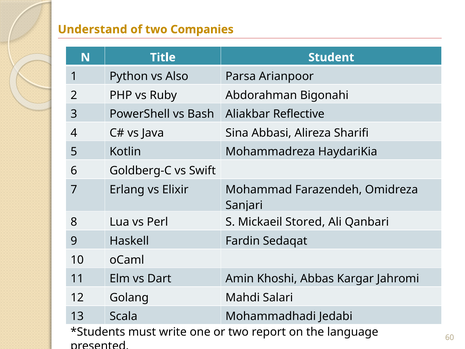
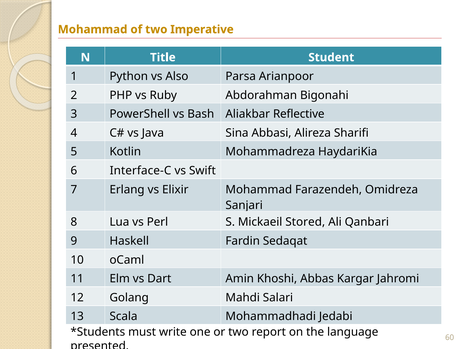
Understand at (93, 29): Understand -> Mohammad
Companies: Companies -> Imperative
Goldberg-C: Goldberg-C -> Interface-C
